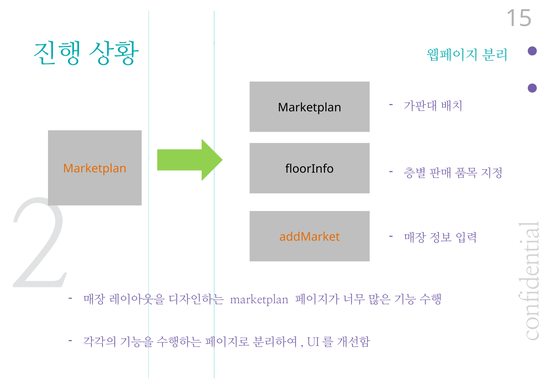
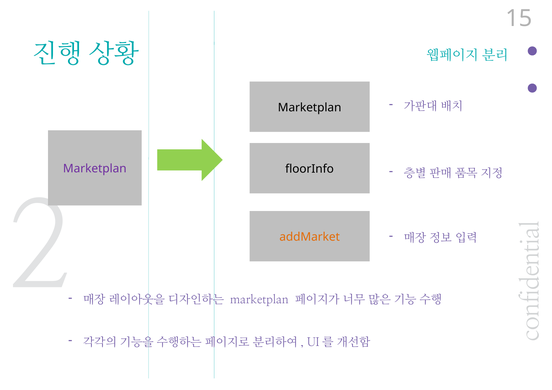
Marketplan at (95, 169) colour: orange -> purple
